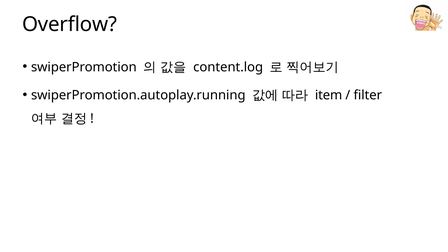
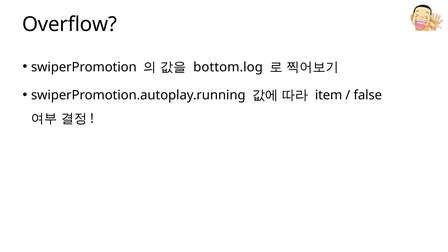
content.log: content.log -> bottom.log
filter: filter -> false
